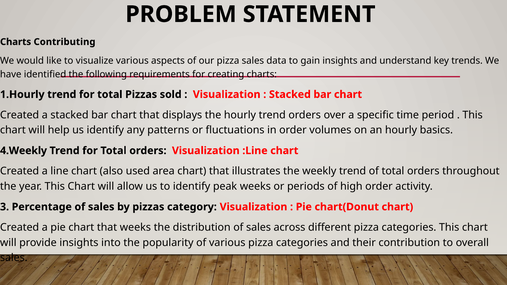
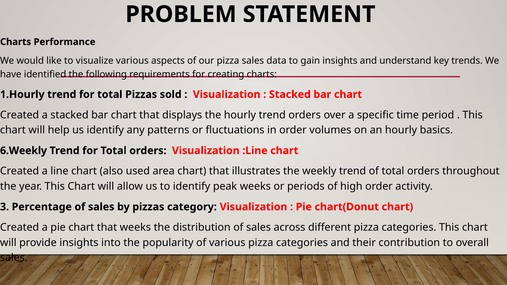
Contributing: Contributing -> Performance
4.Weekly: 4.Weekly -> 6.Weekly
